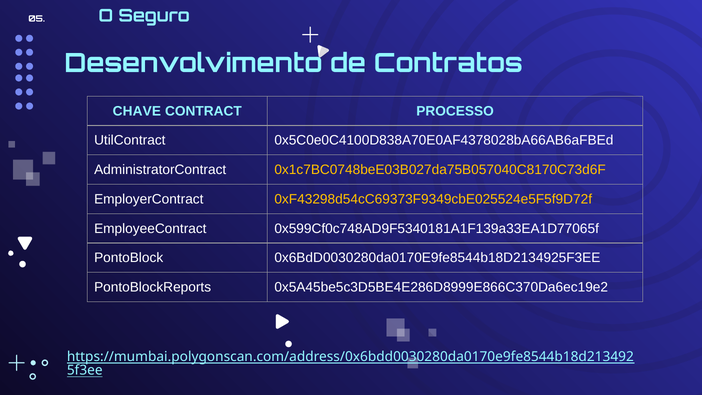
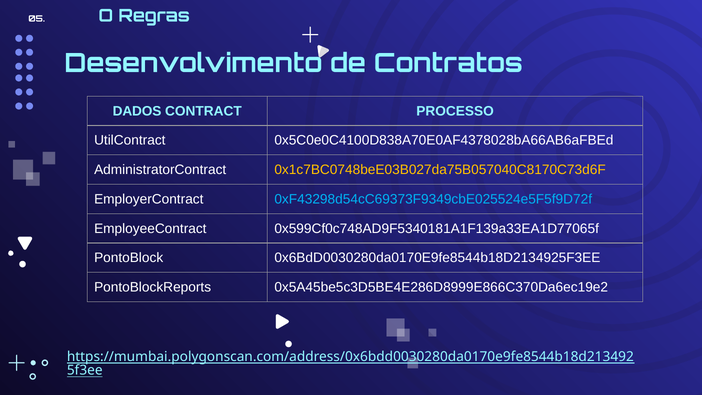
Seguro: Seguro -> Regras
CHAVE: CHAVE -> DADOS
0xF43298d54cC69373F9349cbE025524e5F5f9D72f colour: yellow -> light blue
